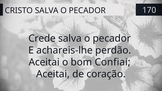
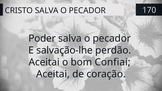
Crede: Crede -> Poder
achareis-lhe: achareis-lhe -> salvação-lhe
